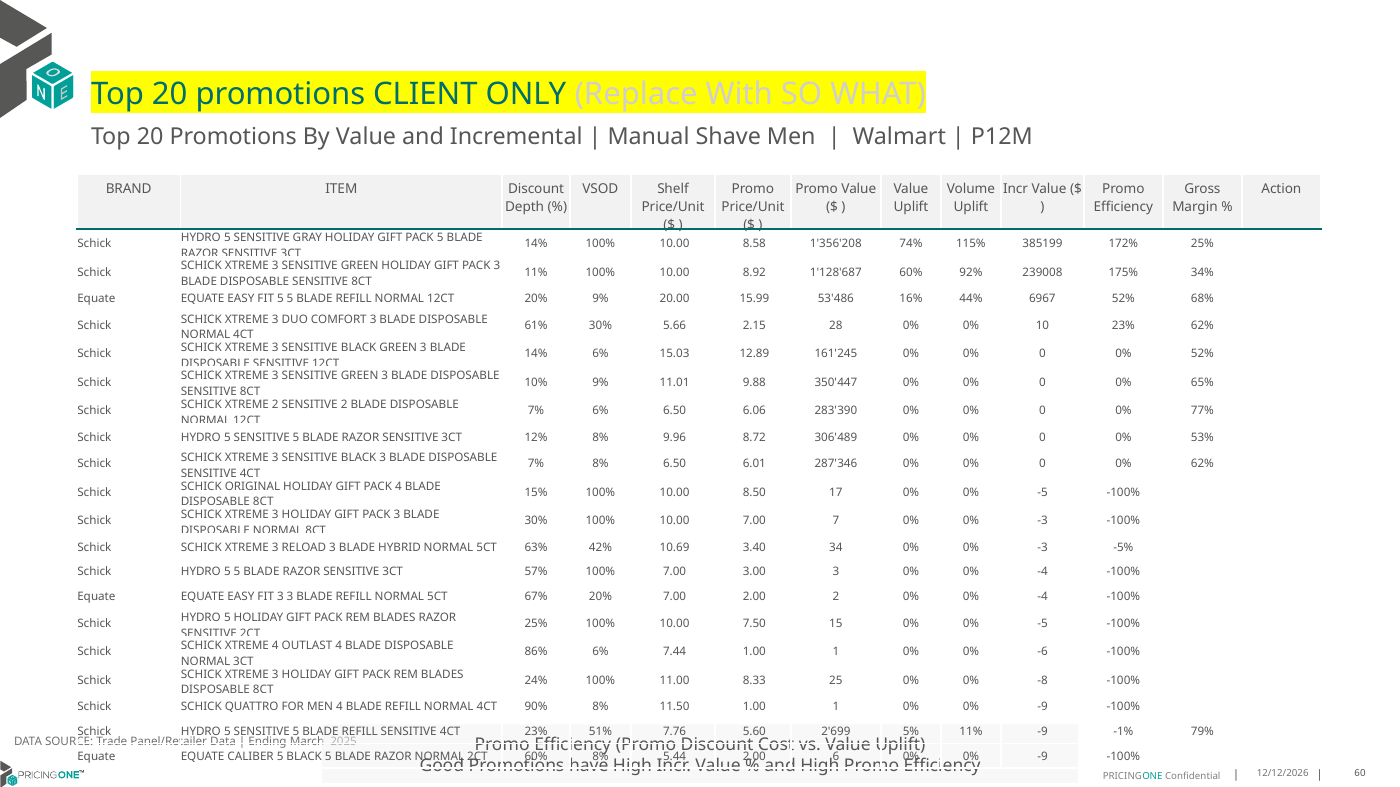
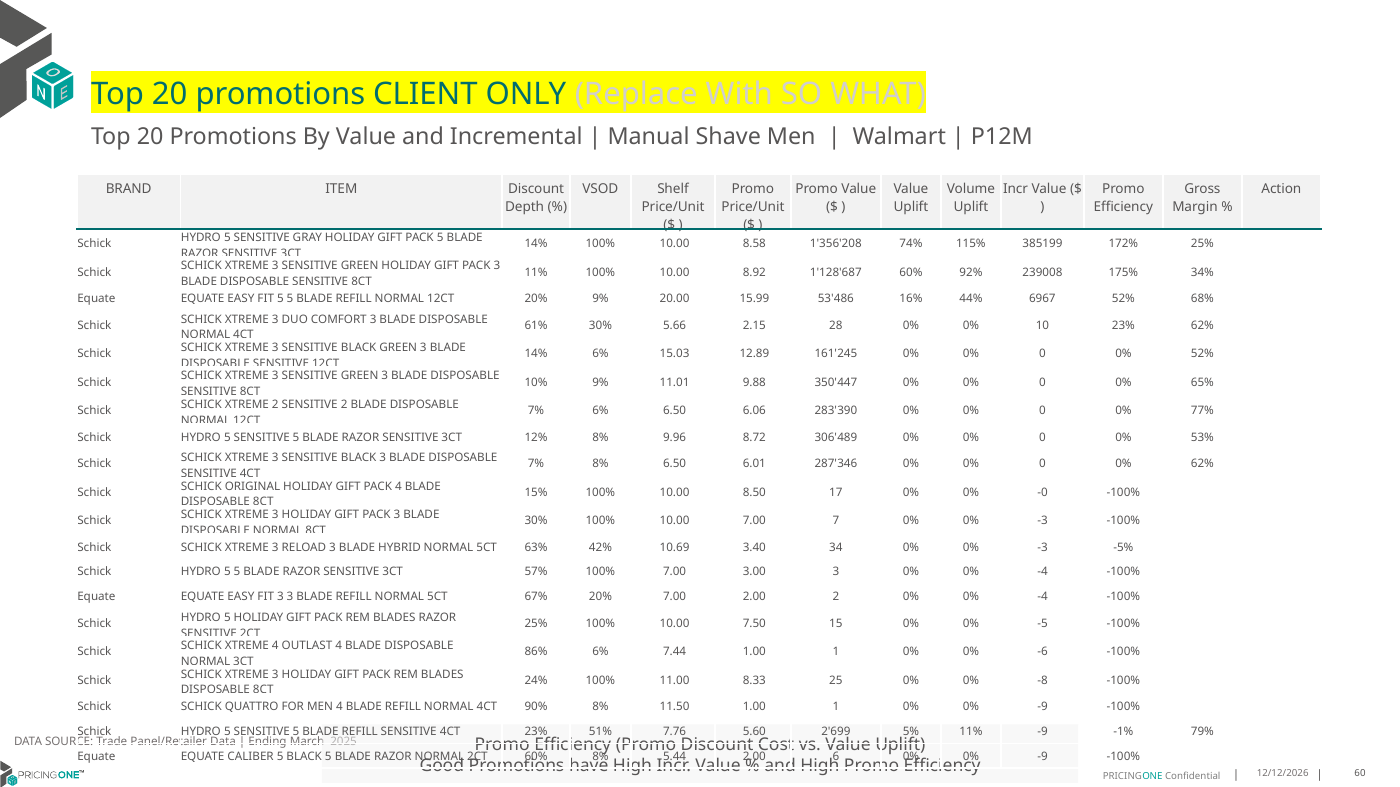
17 0% 0% -5: -5 -> -0
